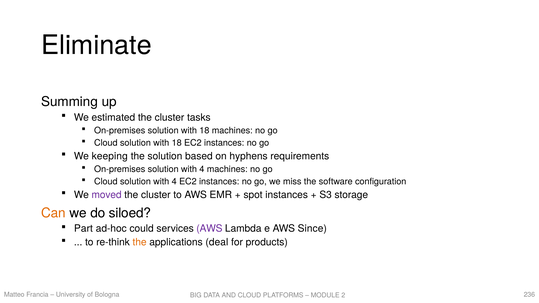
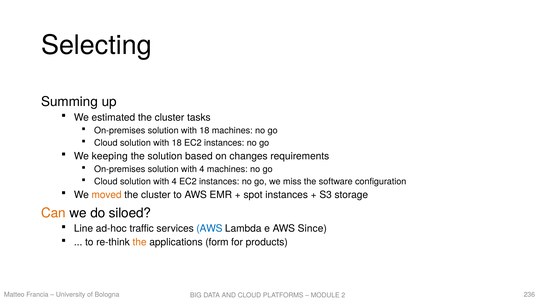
Eliminate: Eliminate -> Selecting
hyphens: hyphens -> changes
moved colour: purple -> orange
Part: Part -> Line
could: could -> traffic
AWS at (209, 229) colour: purple -> blue
deal: deal -> form
